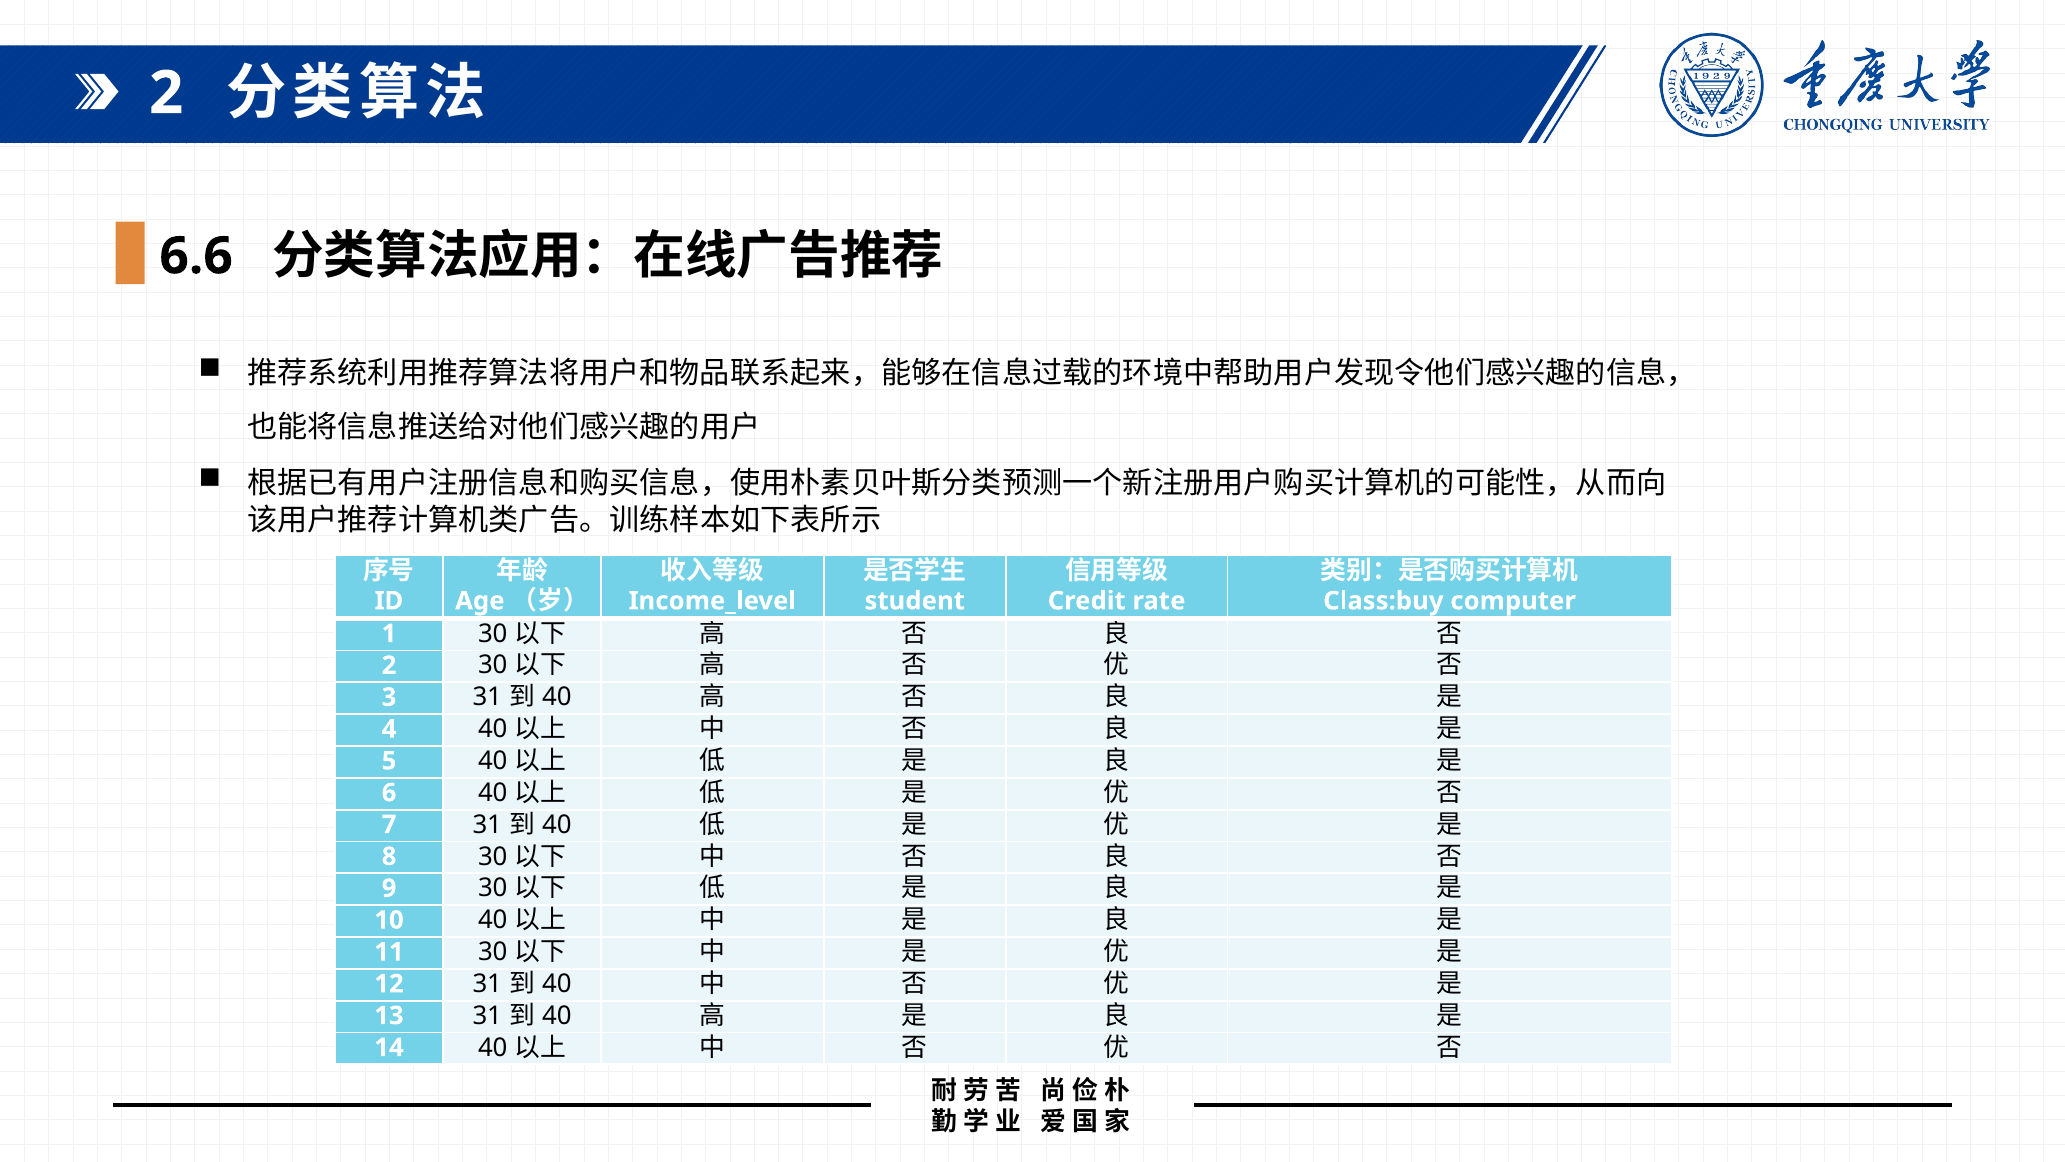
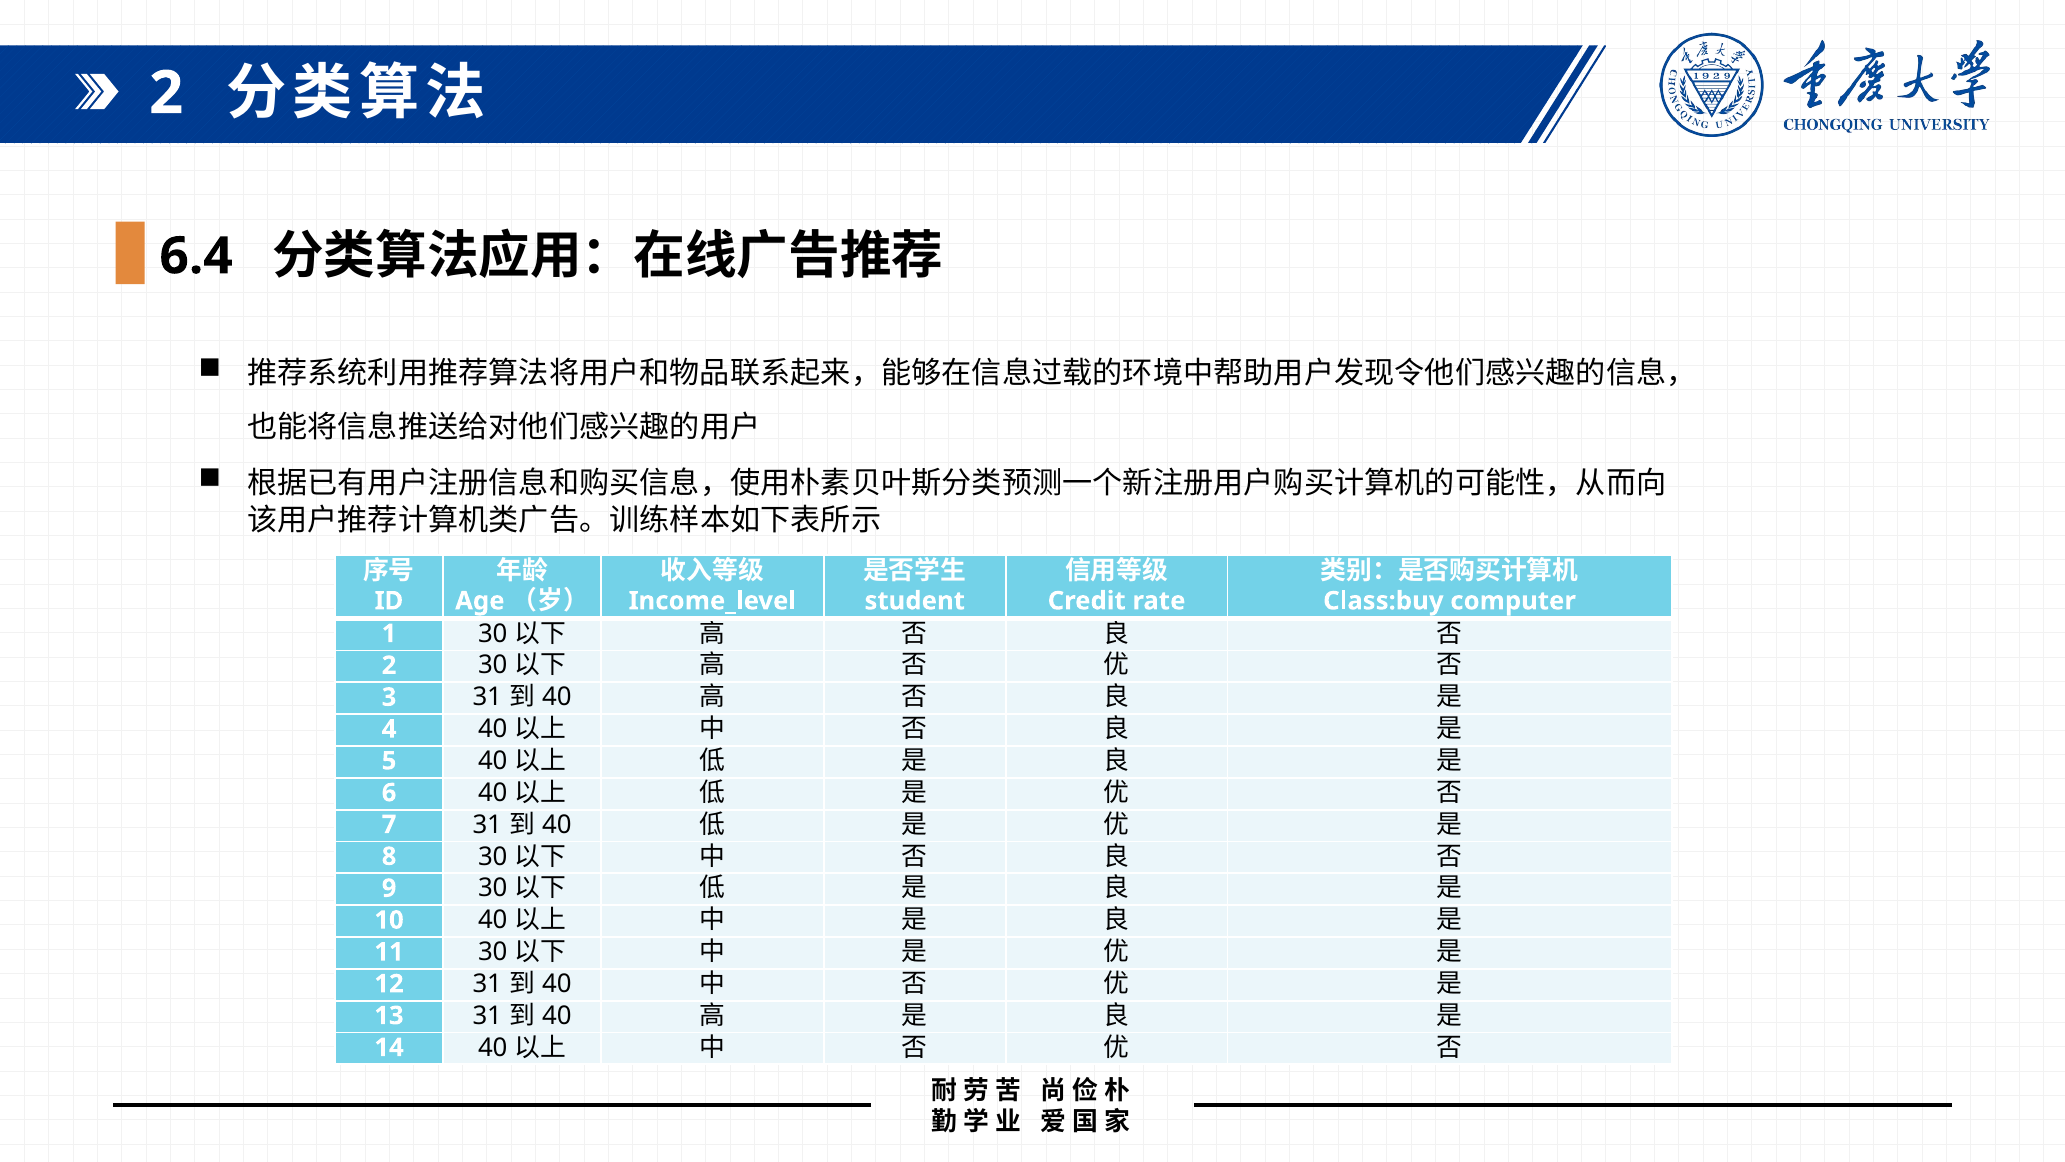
6.6: 6.6 -> 6.4
